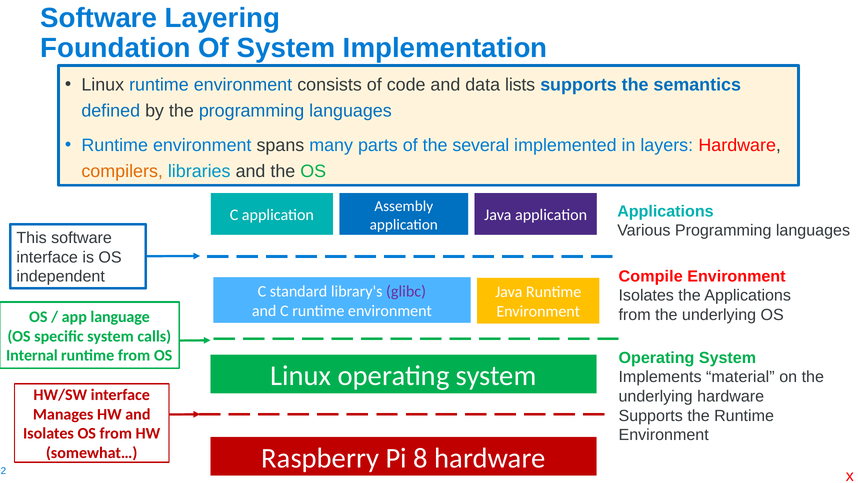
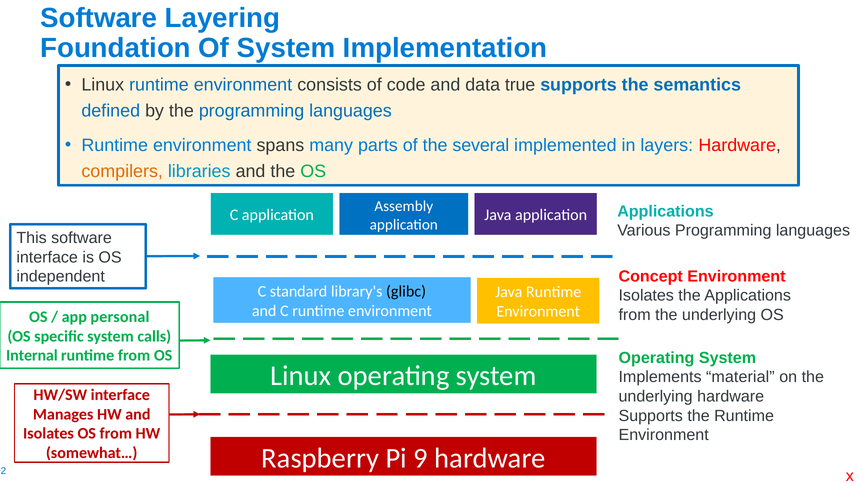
lists: lists -> true
Compile: Compile -> Concept
glibc colour: purple -> black
language: language -> personal
8: 8 -> 9
